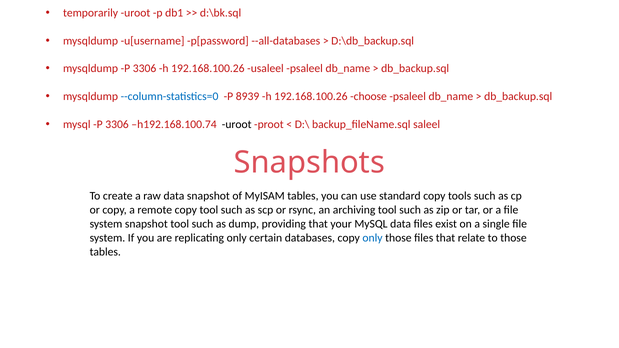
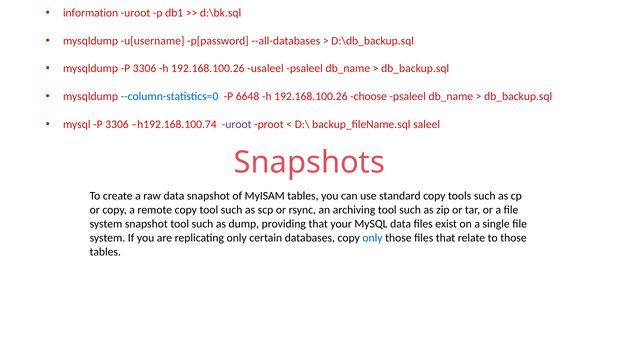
temporarily: temporarily -> information
8939: 8939 -> 6648
uroot at (237, 124) colour: black -> purple
